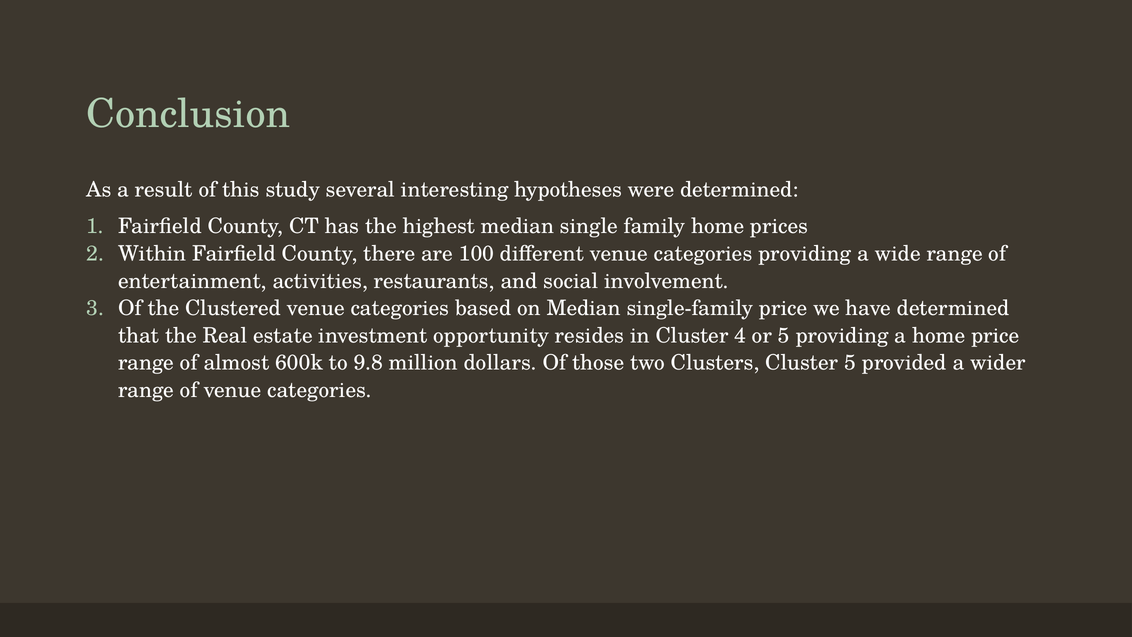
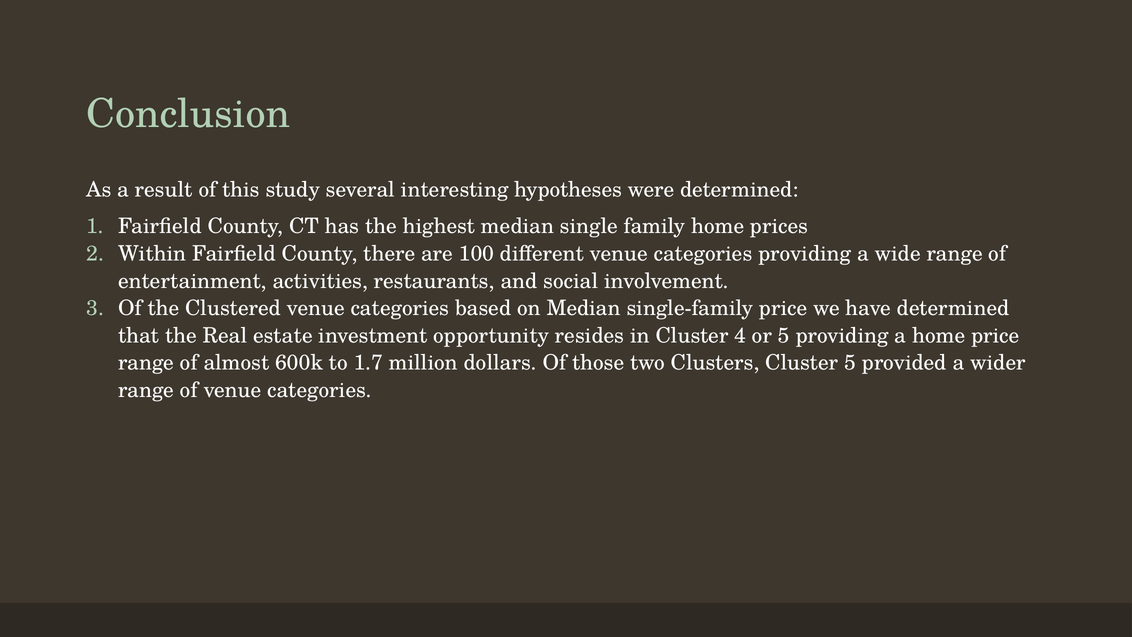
9.8: 9.8 -> 1.7
